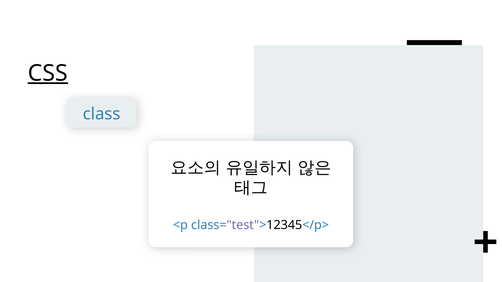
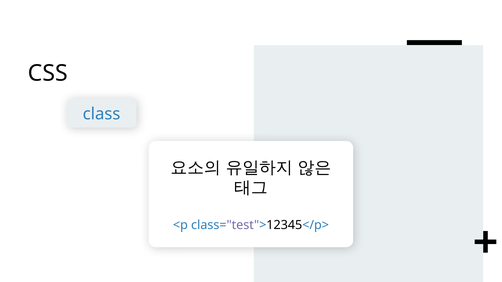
CSS underline: present -> none
